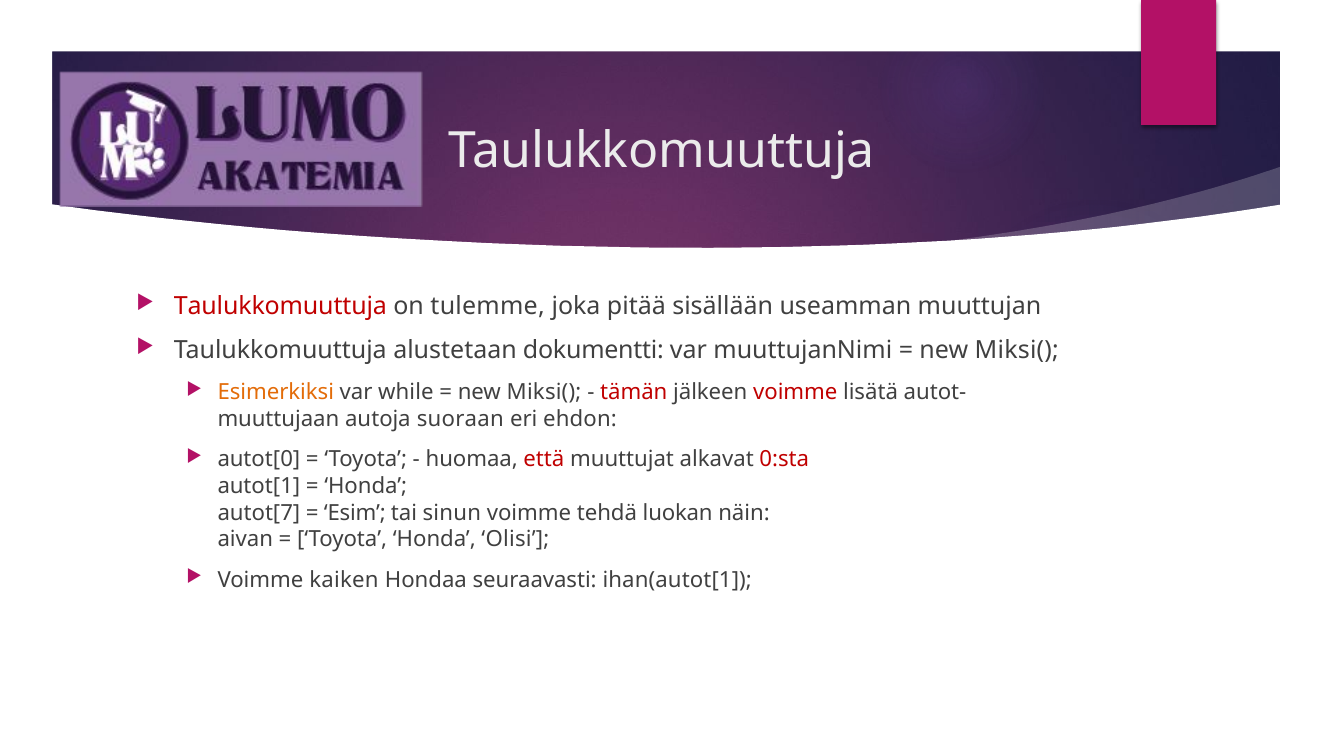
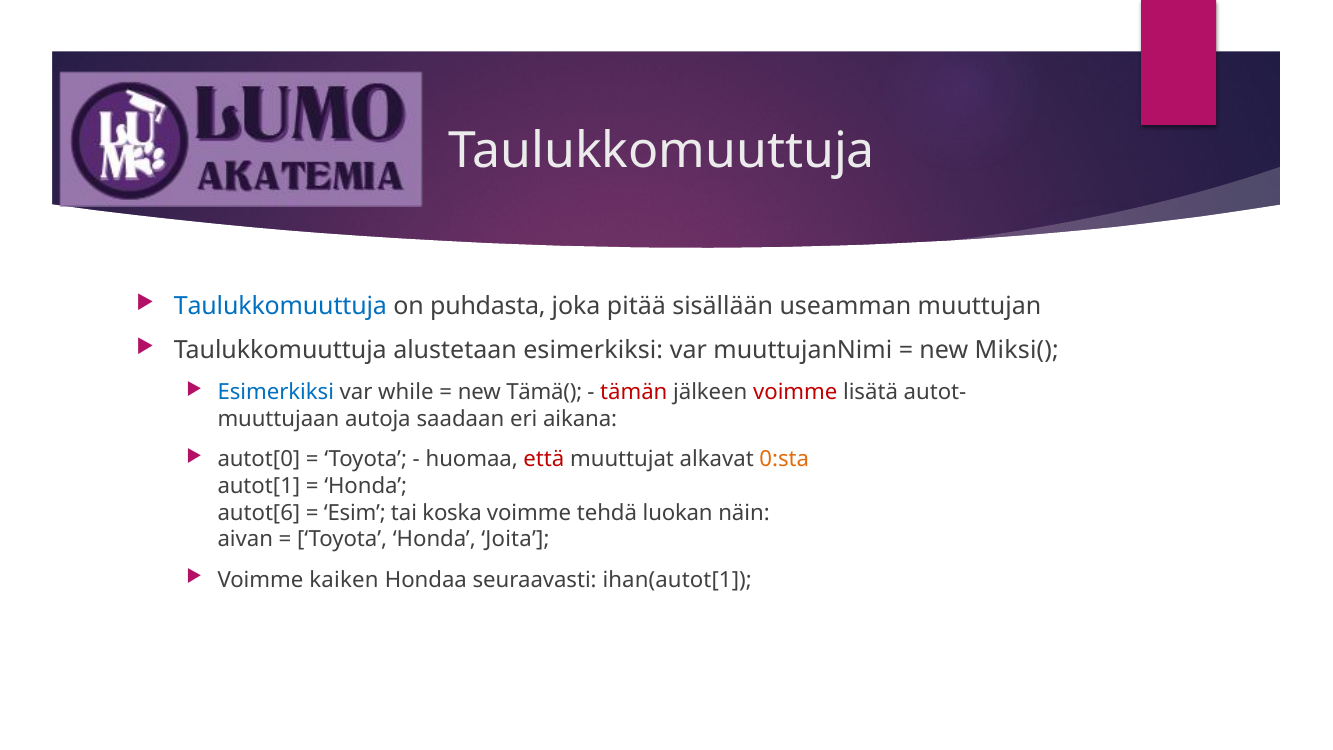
Taulukkomuuttuja at (280, 306) colour: red -> blue
tulemme: tulemme -> puhdasta
alustetaan dokumentti: dokumentti -> esimerkiksi
Esimerkiksi at (276, 392) colour: orange -> blue
Miksi( at (544, 392): Miksi( -> Tämä(
suoraan: suoraan -> saadaan
ehdon: ehdon -> aikana
0:sta colour: red -> orange
autot[7: autot[7 -> autot[6
sinun: sinun -> koska
Olisi: Olisi -> Joita
